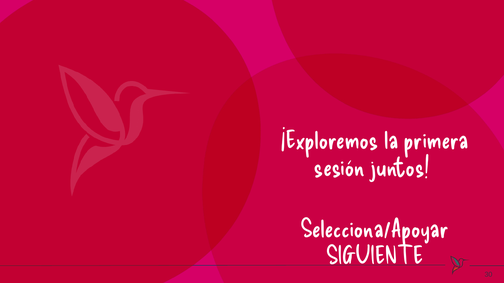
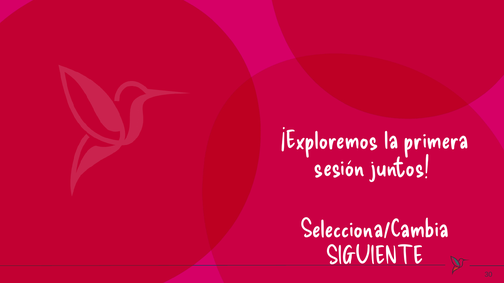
Selecciona/Apoyar: Selecciona/Apoyar -> Selecciona/Cambia
